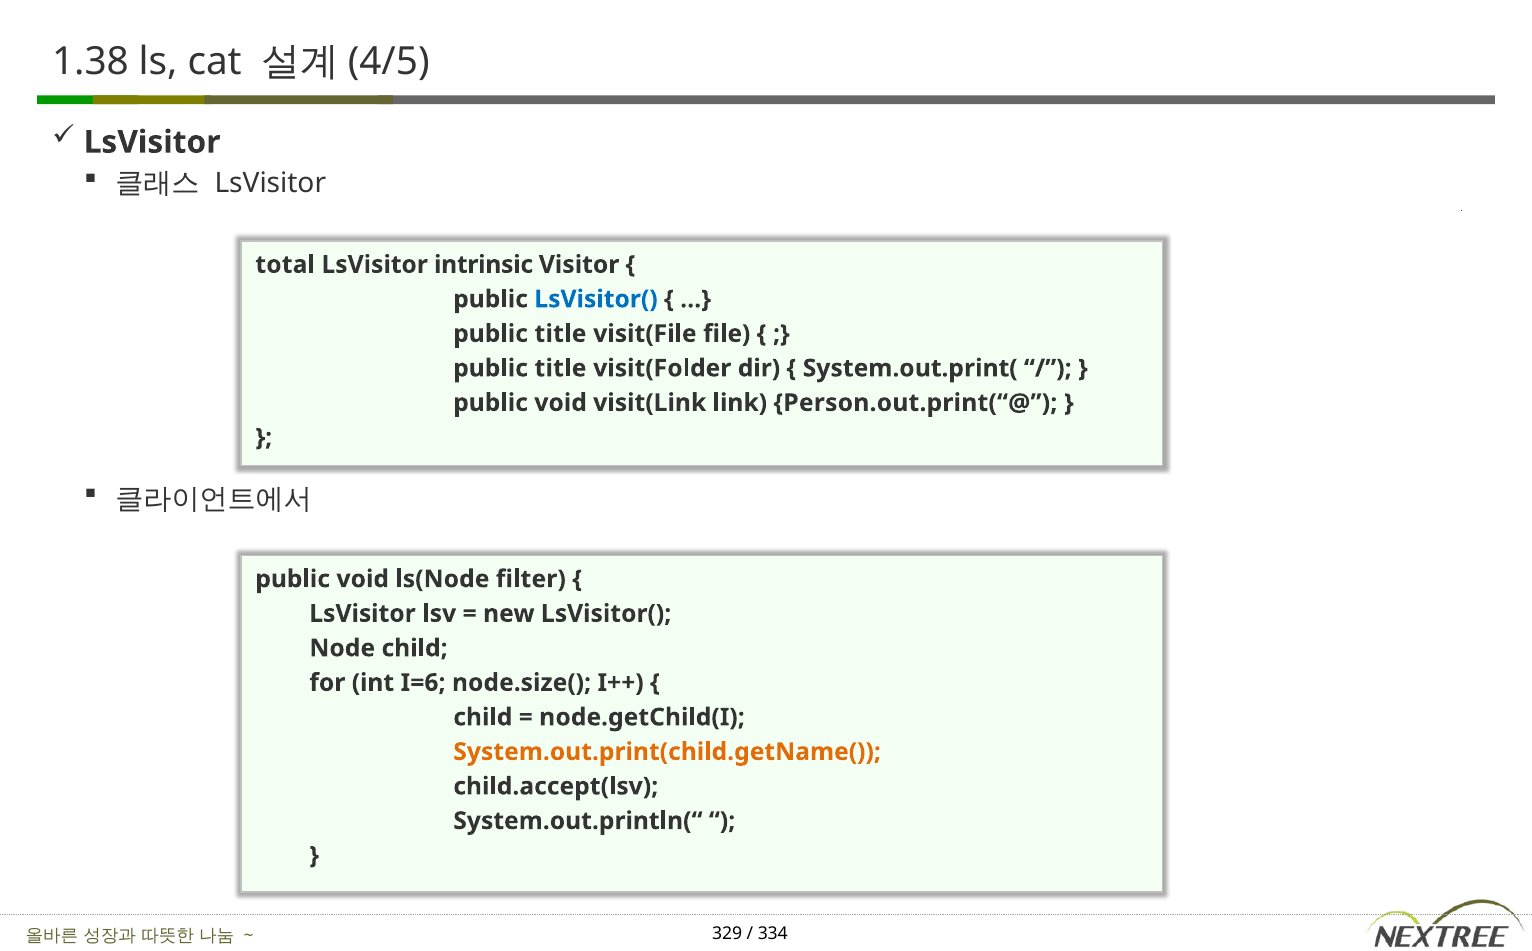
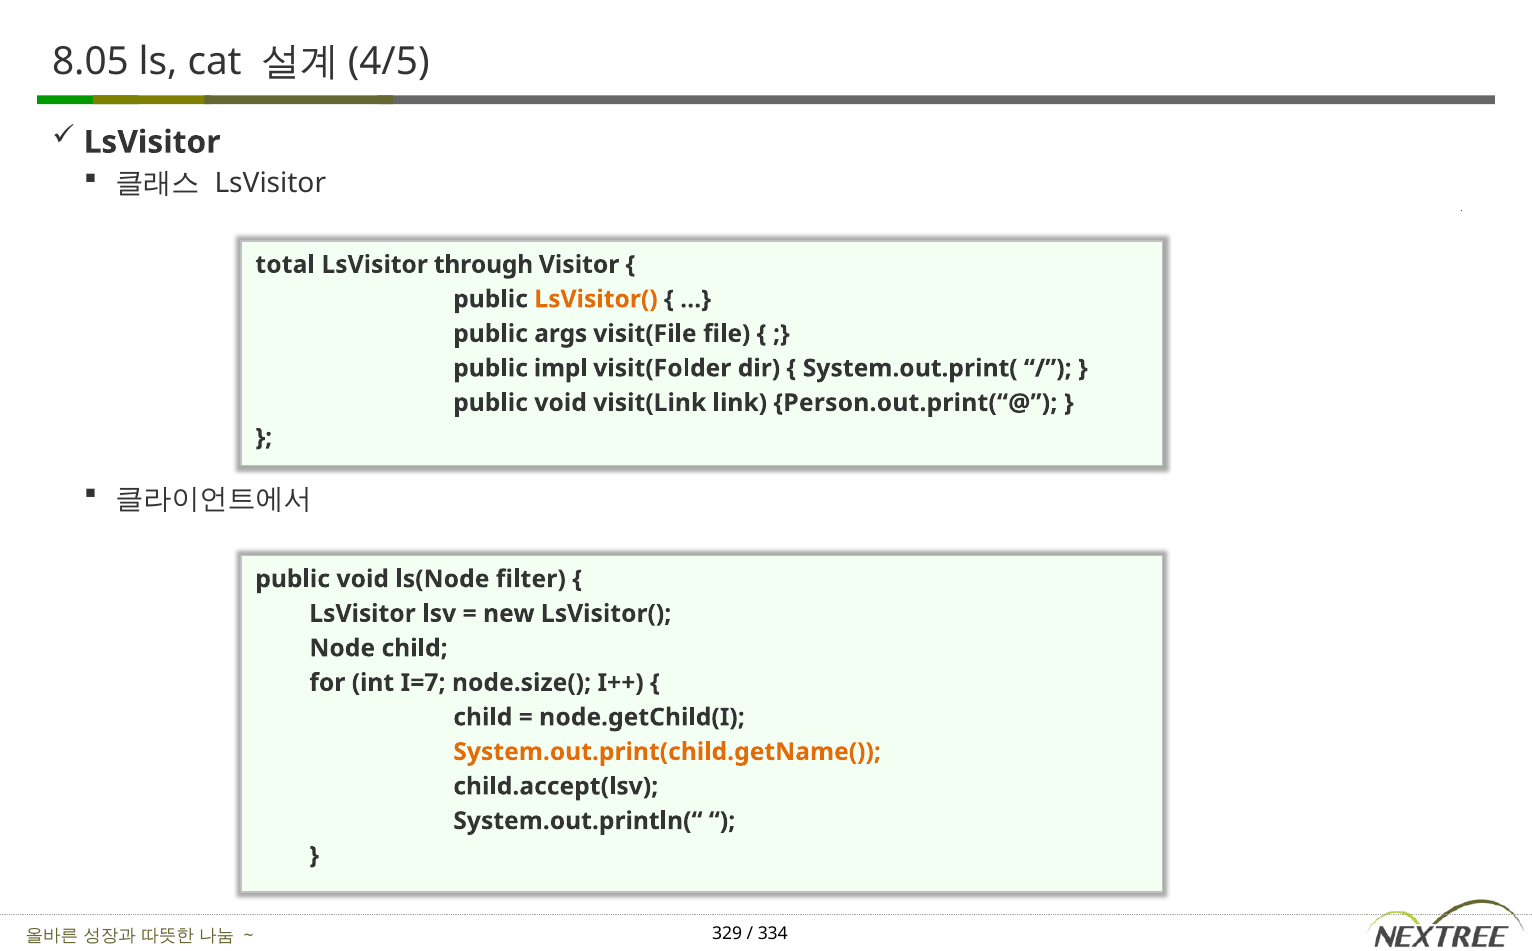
1.38: 1.38 -> 8.05
intrinsic: intrinsic -> through
LsVisitor( at (596, 299) colour: blue -> orange
title at (560, 334): title -> args
title at (560, 368): title -> impl
I=6: I=6 -> I=7
